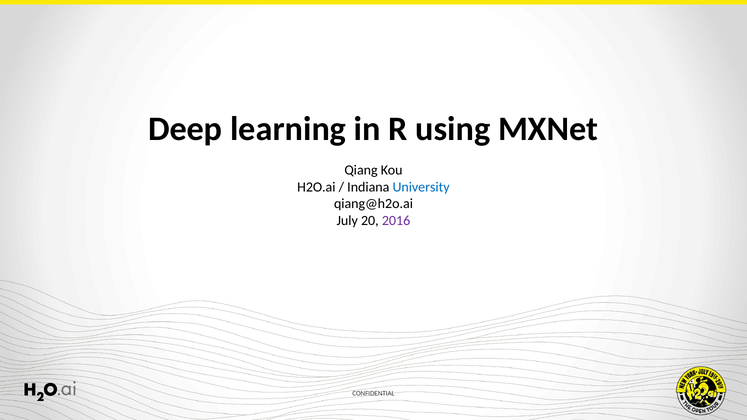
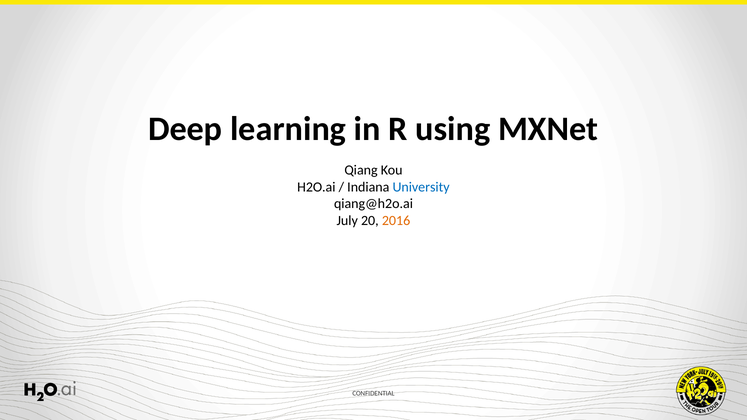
2016 colour: purple -> orange
